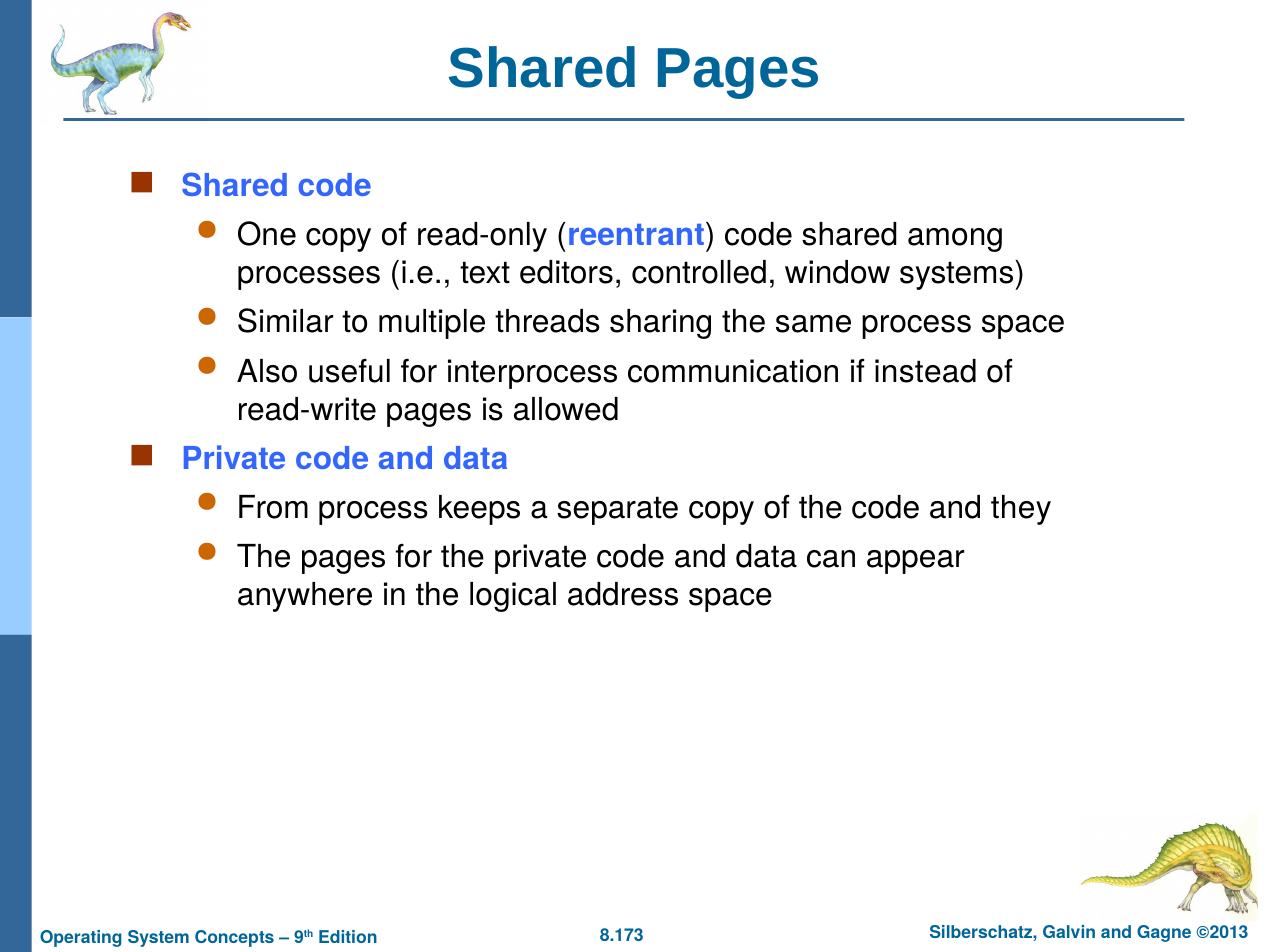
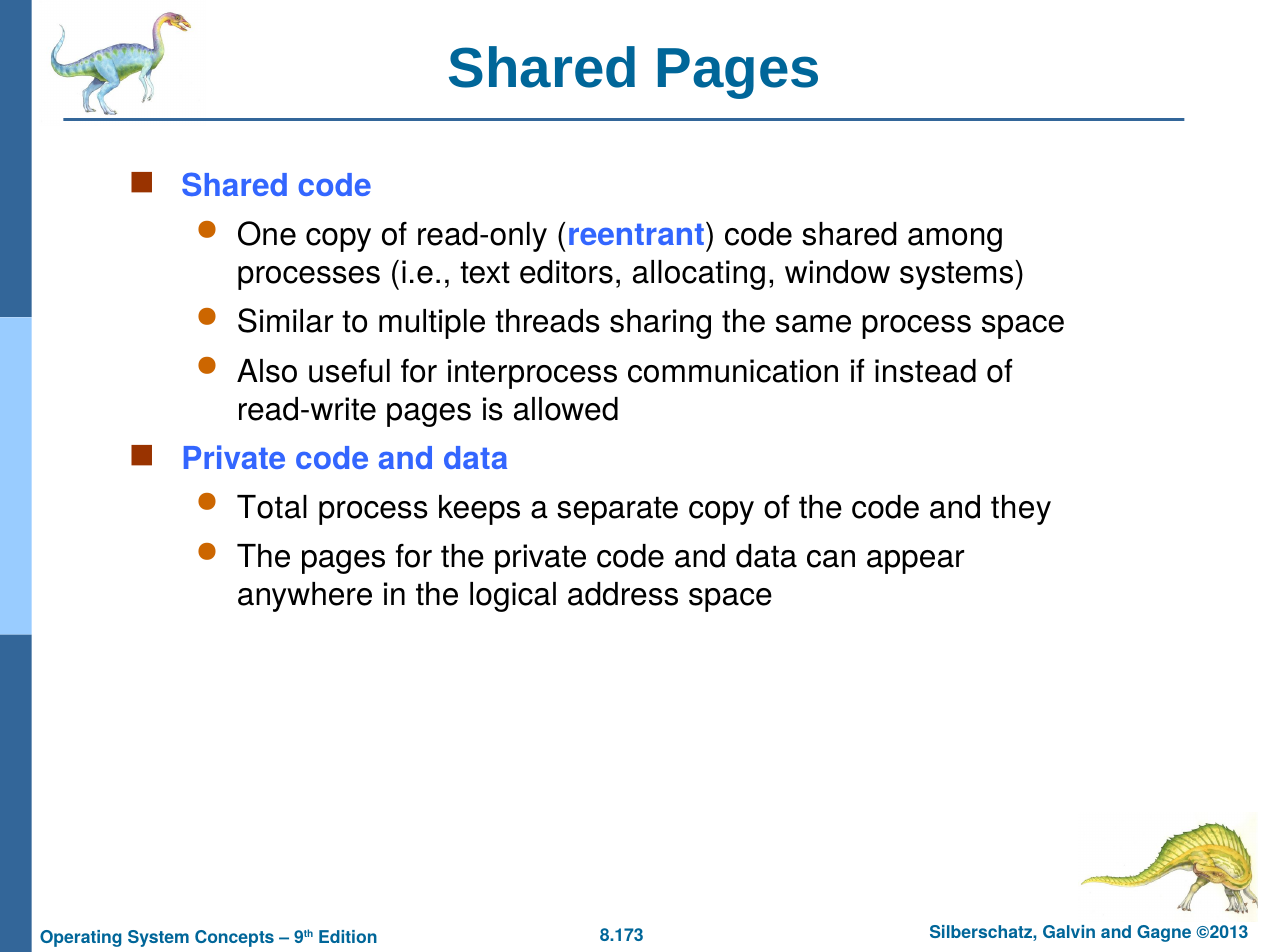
controlled: controlled -> allocating
From: From -> Total
